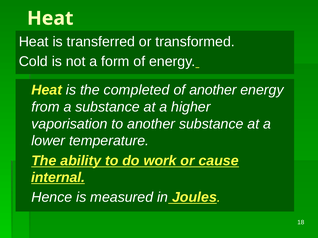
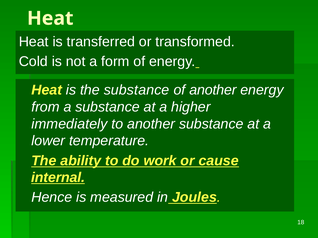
the completed: completed -> substance
vaporisation: vaporisation -> immediately
